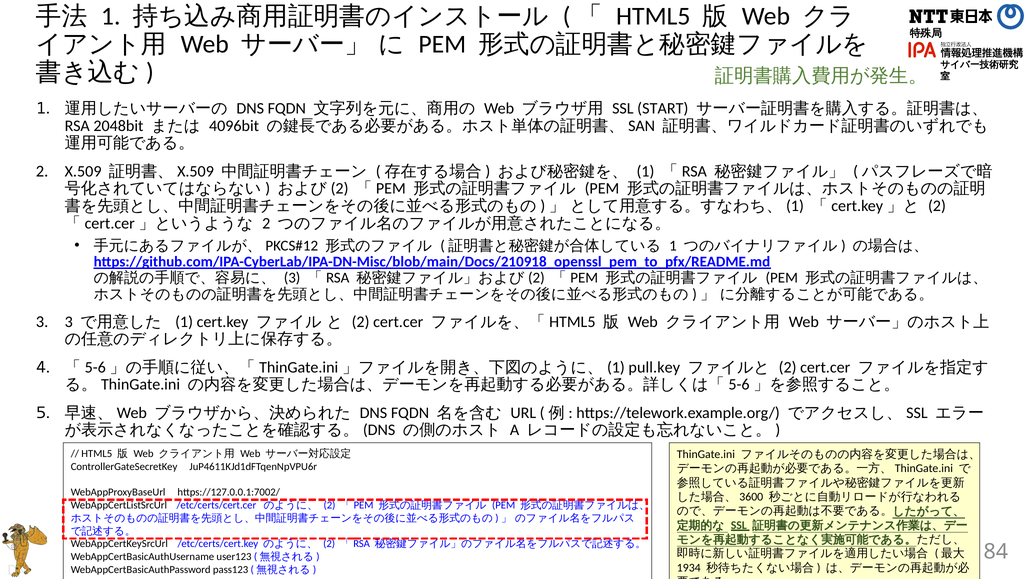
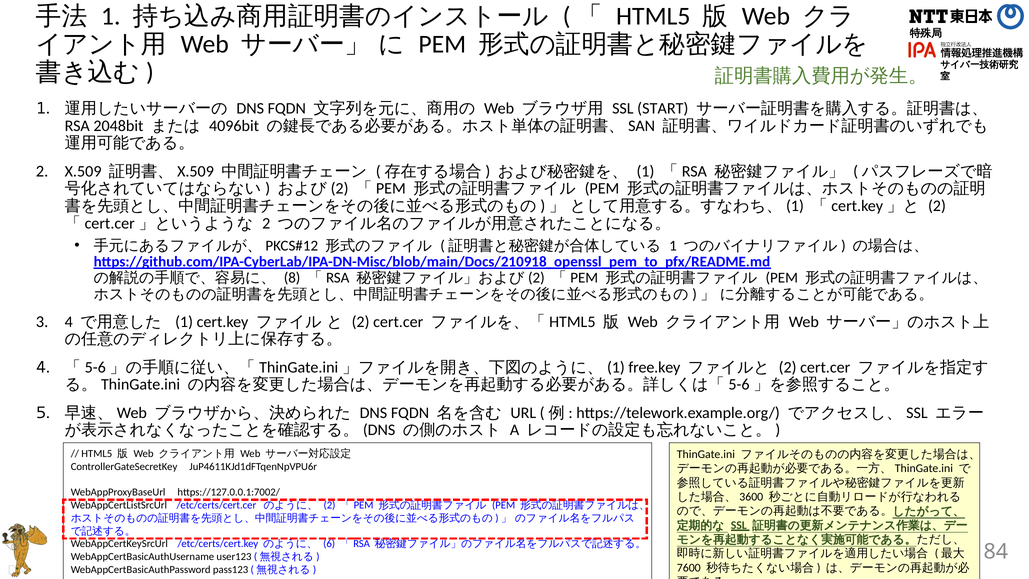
3 at (292, 278): 3 -> 8
3 at (69, 322): 3 -> 4
pull.key: pull.key -> free.key
2 at (329, 544): 2 -> 6
1934: 1934 -> 7600
